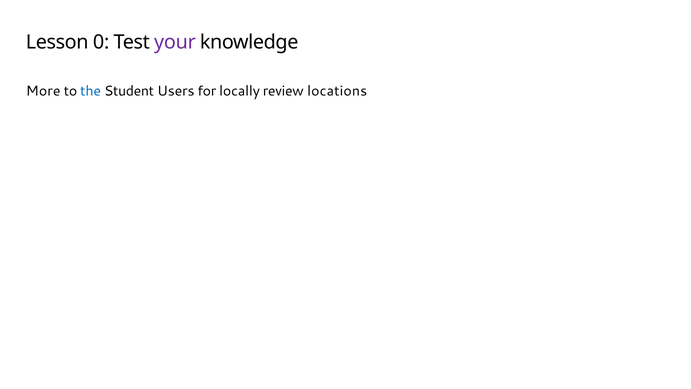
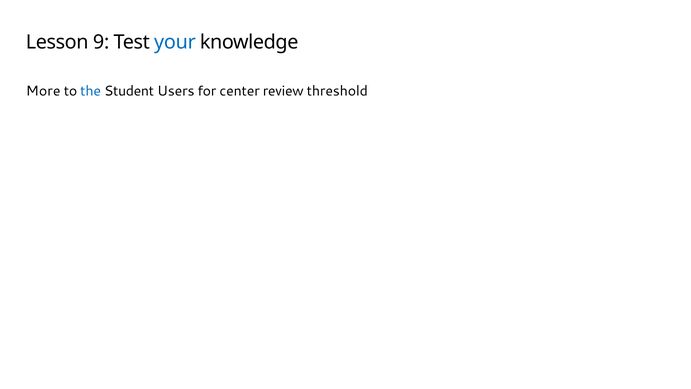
0: 0 -> 9
your colour: purple -> blue
locally: locally -> center
locations: locations -> threshold
